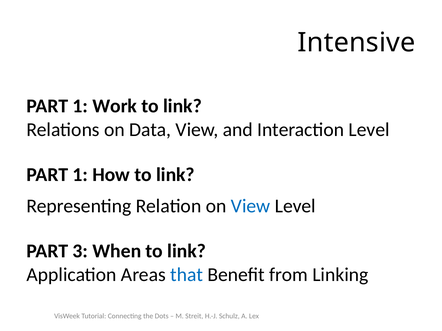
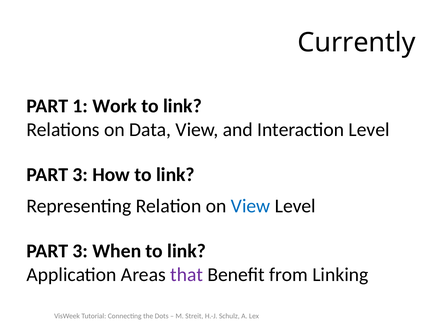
Intensive: Intensive -> Currently
1 at (80, 175): 1 -> 3
that colour: blue -> purple
